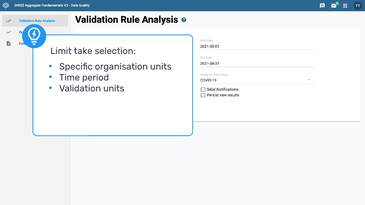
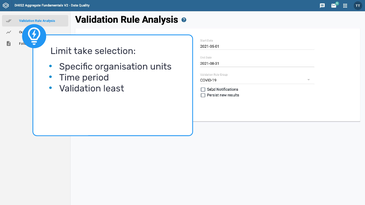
Validation units: units -> least
